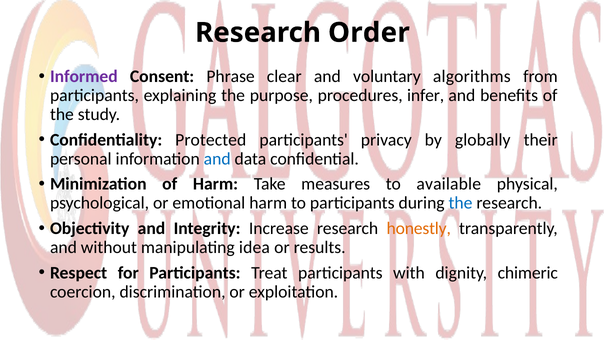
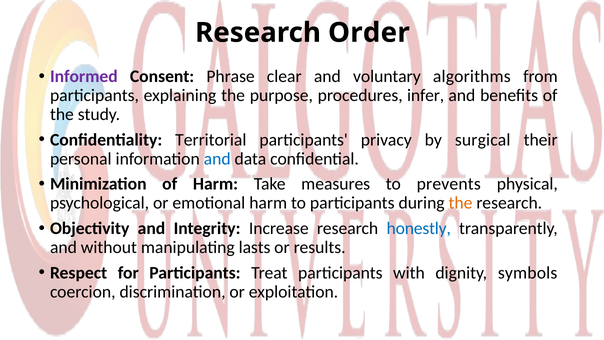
Protected: Protected -> Territorial
globally: globally -> surgical
available: available -> prevents
the at (461, 203) colour: blue -> orange
honestly colour: orange -> blue
idea: idea -> lasts
chimeric: chimeric -> symbols
